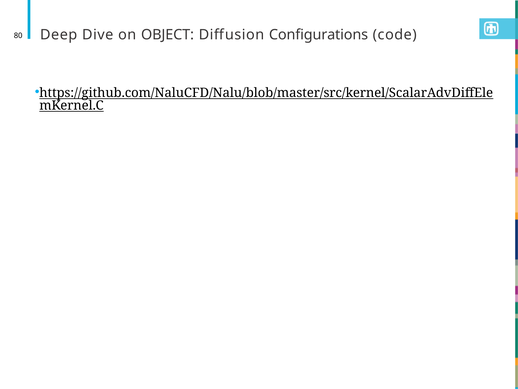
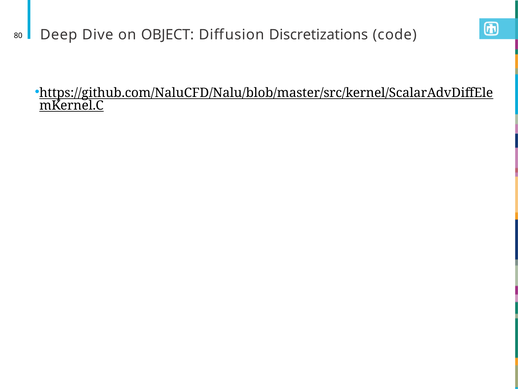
Configurations: Configurations -> Discretizations
